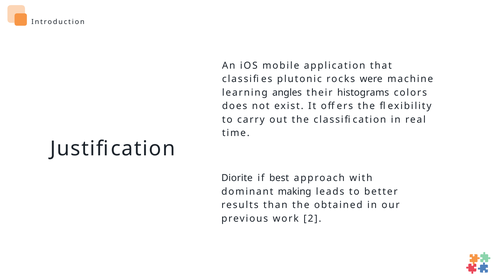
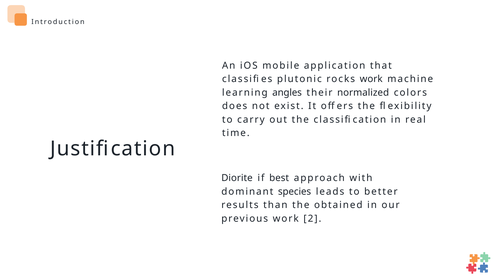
rocks were: were -> work
histograms: histograms -> normalized
making: making -> species
